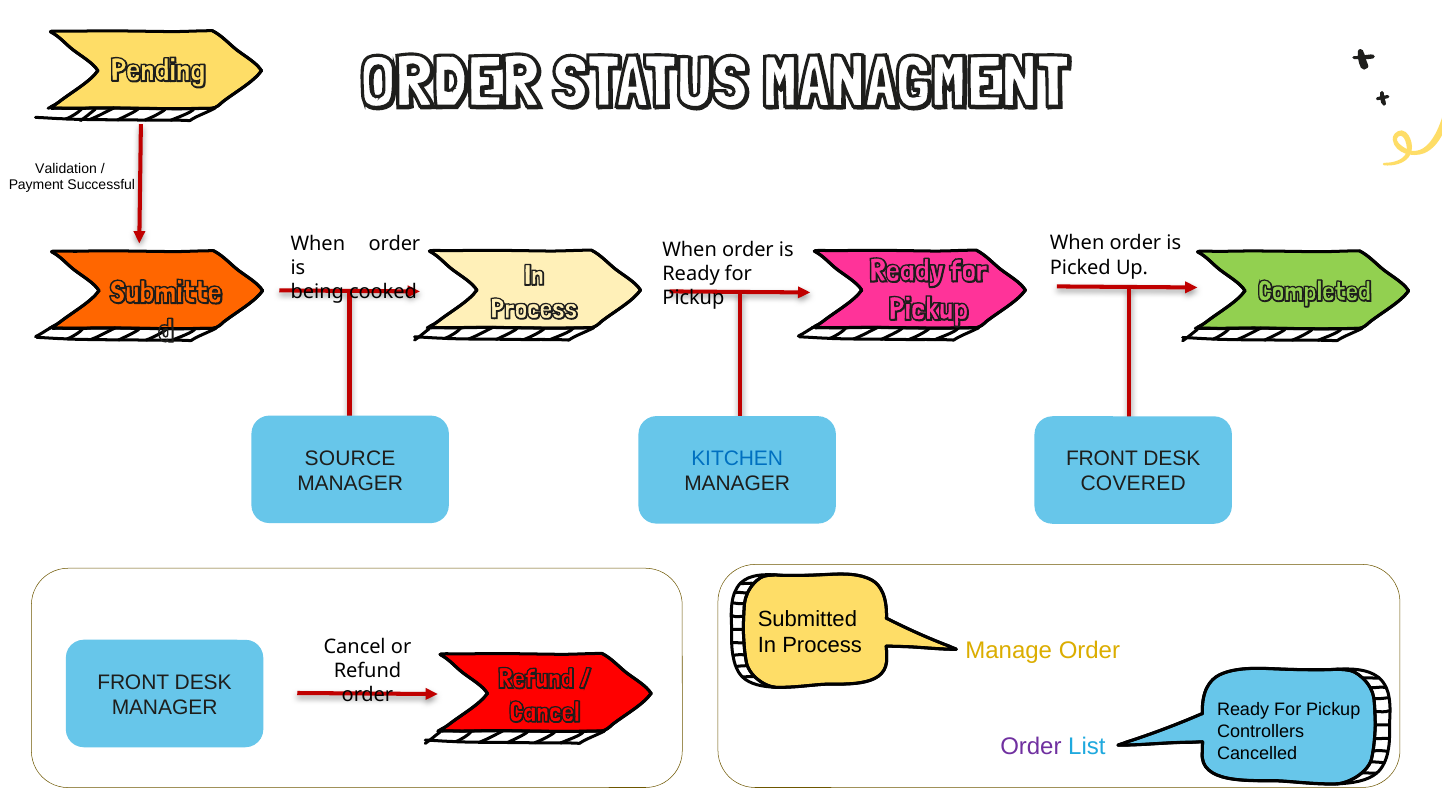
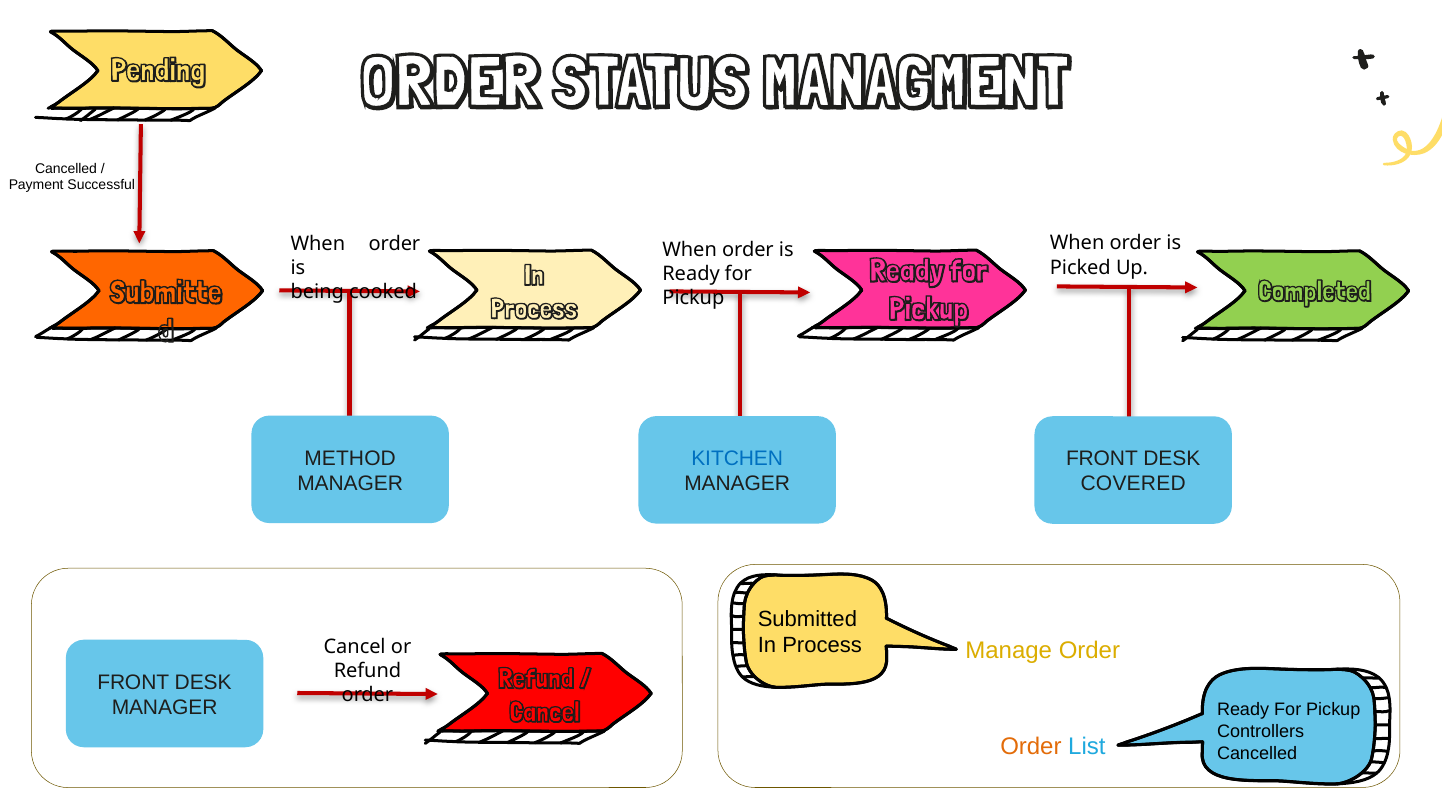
Validation at (66, 168): Validation -> Cancelled
SOURCE: SOURCE -> METHOD
Order at (1031, 746) colour: purple -> orange
